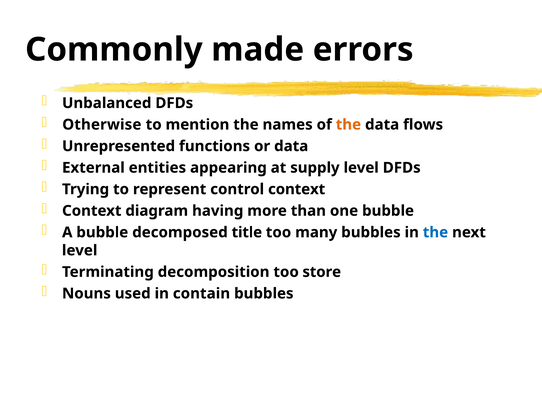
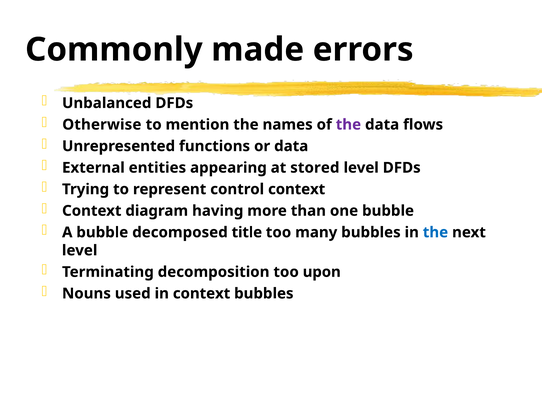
the at (348, 125) colour: orange -> purple
supply: supply -> stored
store: store -> upon
in contain: contain -> context
